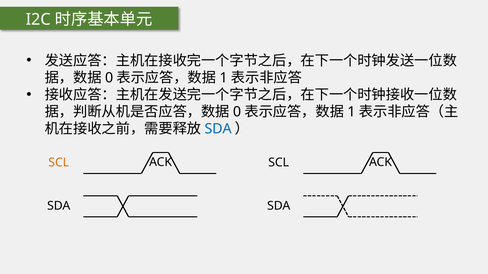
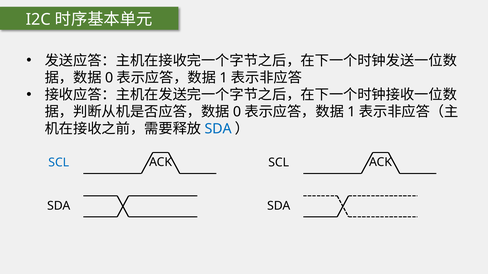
SCL at (59, 163) colour: orange -> blue
